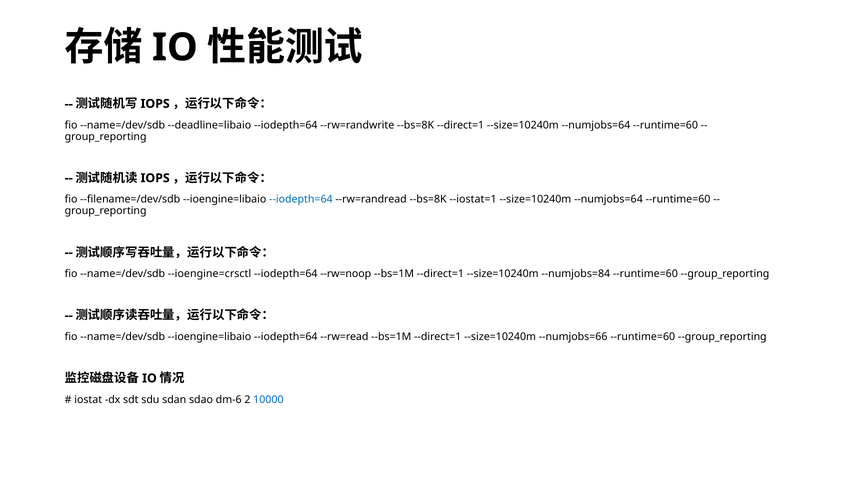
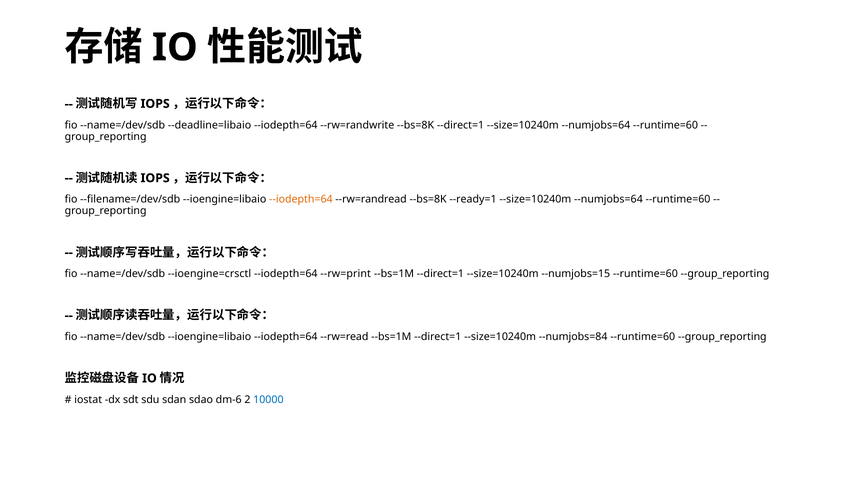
--iodepth=64 at (301, 199) colour: blue -> orange
--iostat=1: --iostat=1 -> --ready=1
--rw=noop: --rw=noop -> --rw=print
--numjobs=84: --numjobs=84 -> --numjobs=15
--numjobs=66: --numjobs=66 -> --numjobs=84
